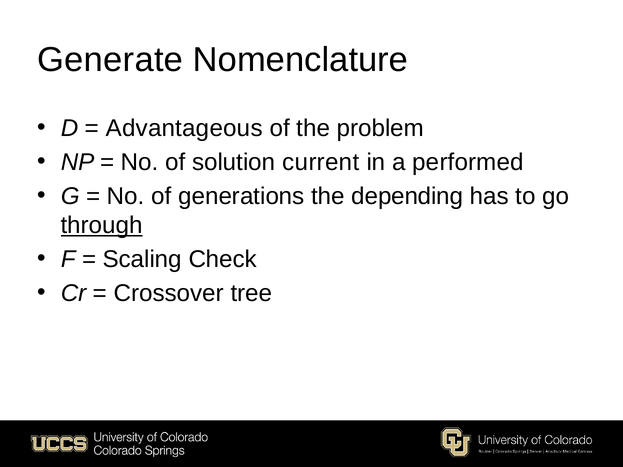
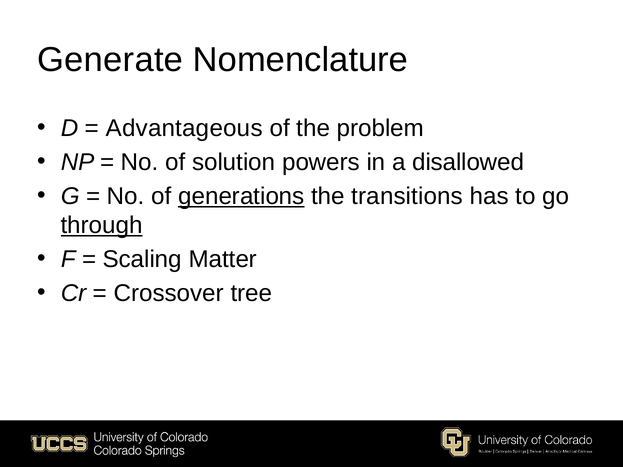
current: current -> powers
performed: performed -> disallowed
generations underline: none -> present
depending: depending -> transitions
Check: Check -> Matter
